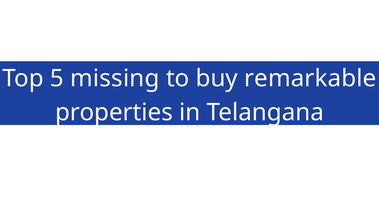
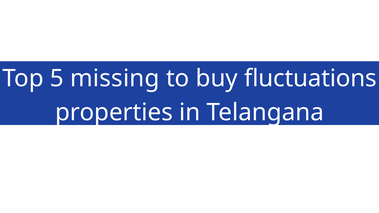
remarkable: remarkable -> fluctuations
